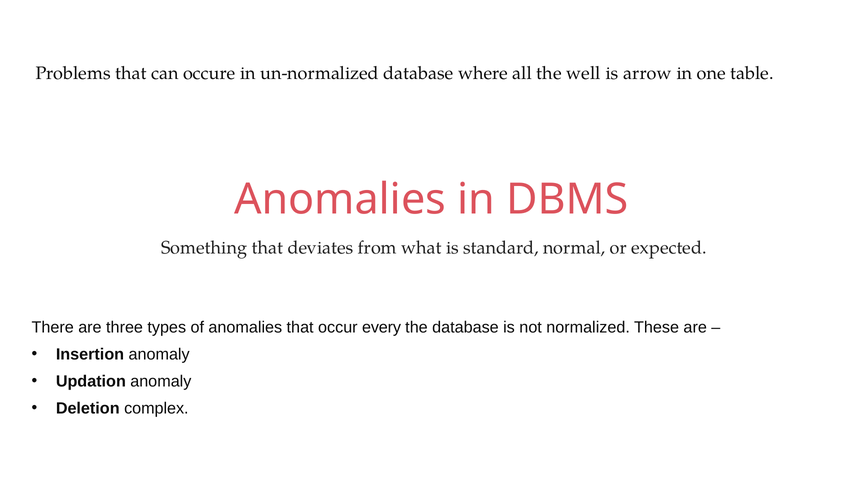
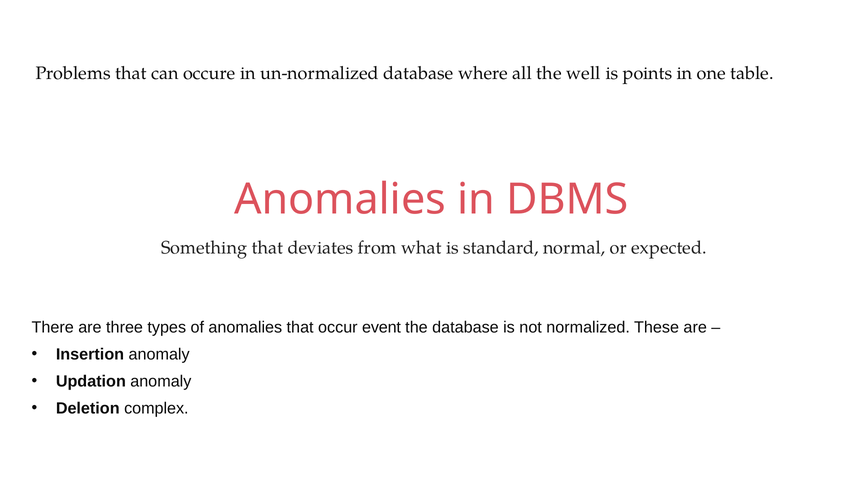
arrow: arrow -> points
every: every -> event
